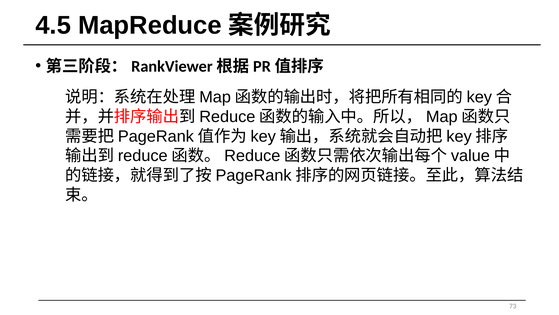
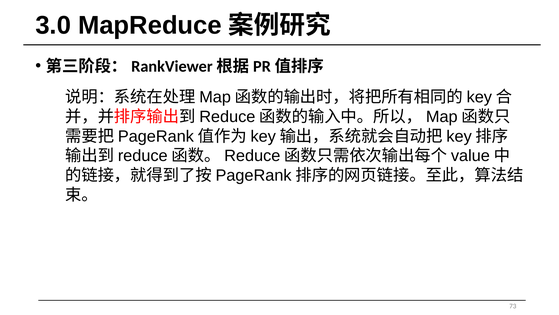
4.5: 4.5 -> 3.0
